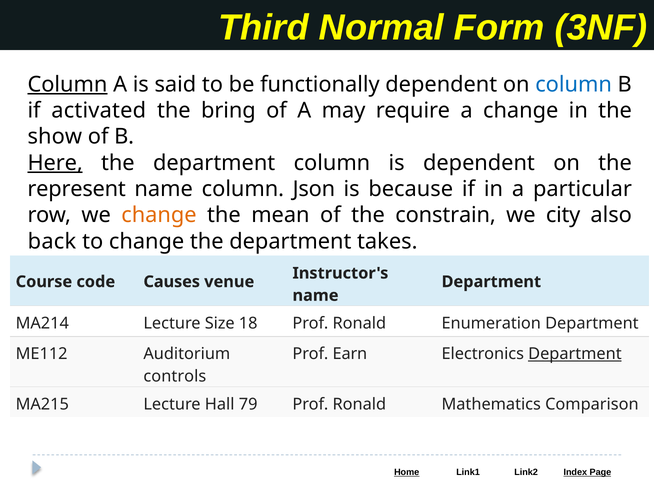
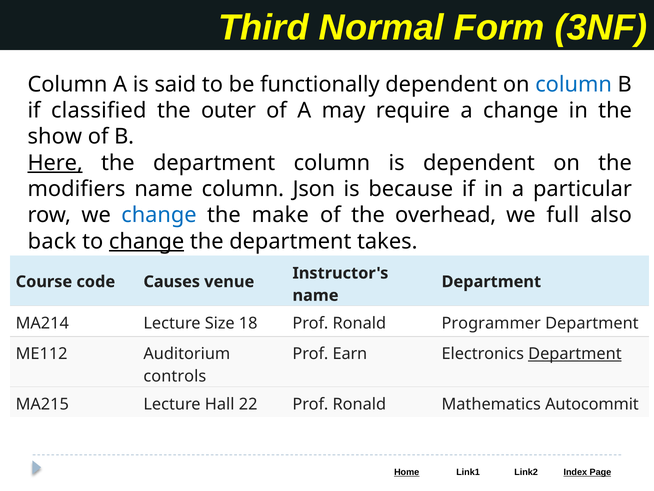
Column at (67, 84) underline: present -> none
activated: activated -> classified
bring: bring -> outer
represent: represent -> modifiers
change at (159, 215) colour: orange -> blue
mean: mean -> make
constrain: constrain -> overhead
city: city -> full
change at (147, 241) underline: none -> present
Enumeration: Enumeration -> Programmer
79: 79 -> 22
Comparison: Comparison -> Autocommit
